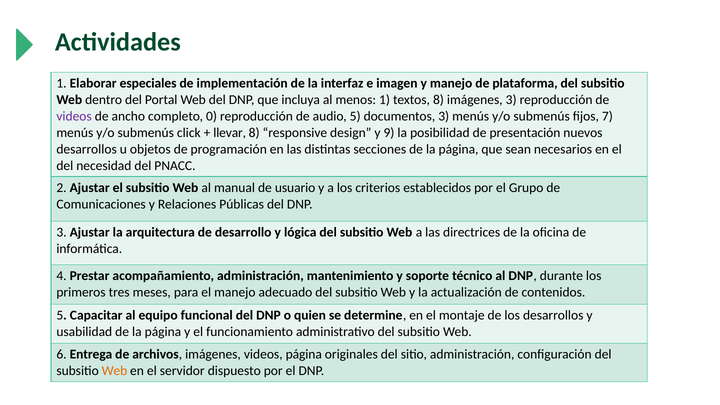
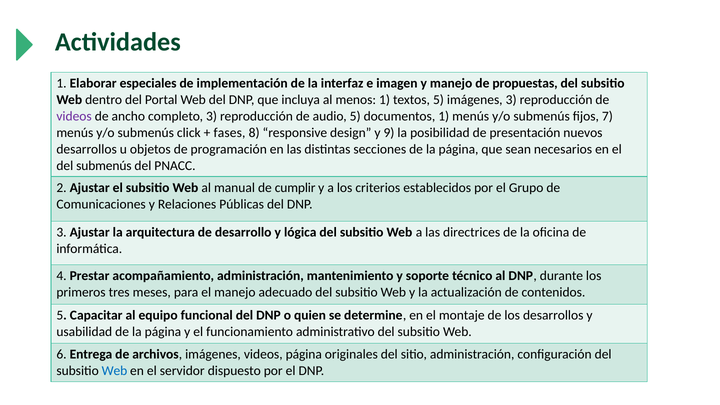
plataforma: plataforma -> propuestas
textos 8: 8 -> 5
completo 0: 0 -> 3
documentos 3: 3 -> 1
llevar: llevar -> fases
del necesidad: necesidad -> submenús
usuario: usuario -> cumplir
Web at (115, 371) colour: orange -> blue
